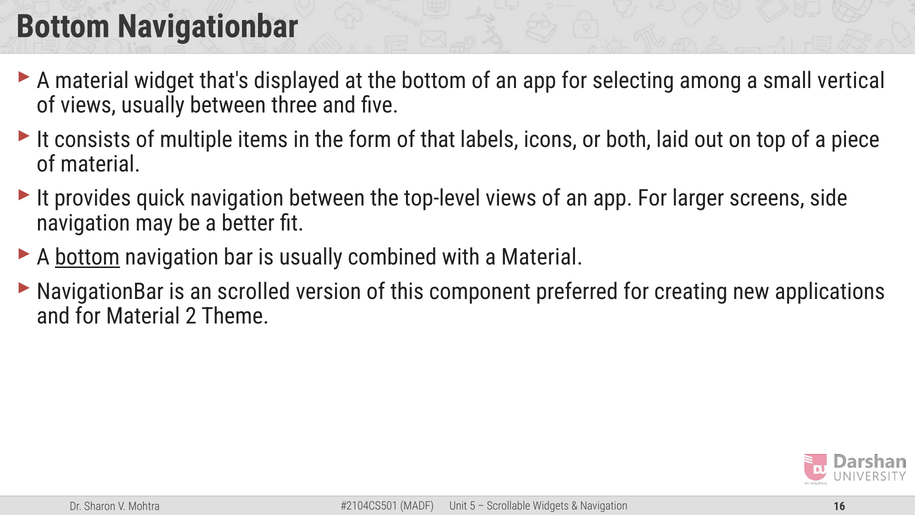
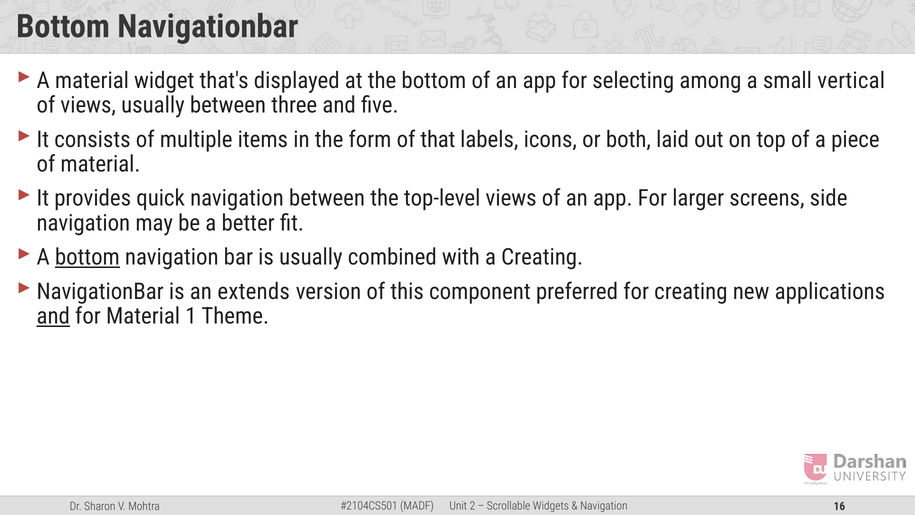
with a Material: Material -> Creating
scrolled: scrolled -> extends
and at (53, 316) underline: none -> present
2: 2 -> 1
5: 5 -> 2
